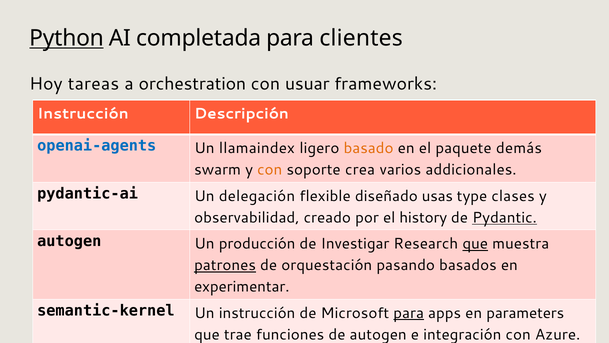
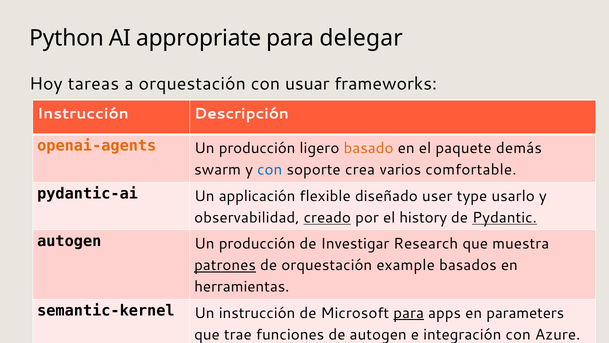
Python underline: present -> none
completada: completada -> appropriate
clientes: clientes -> delegar
a orchestration: orchestration -> orquestación
openai-agents colour: blue -> orange
llamaindex at (257, 148): llamaindex -> producción
con at (270, 170) colour: orange -> blue
addicionales: addicionales -> comfortable
delegación: delegación -> applicación
usas: usas -> user
clases: clases -> usarlo
creado underline: none -> present
que at (475, 244) underline: present -> none
pasando: pasando -> example
experimentar: experimentar -> herramientas
